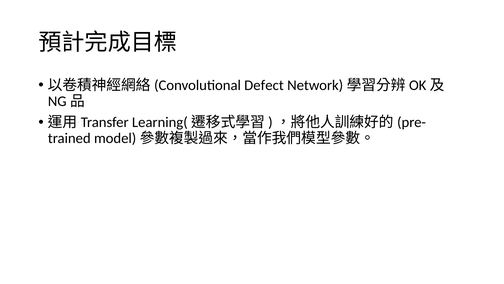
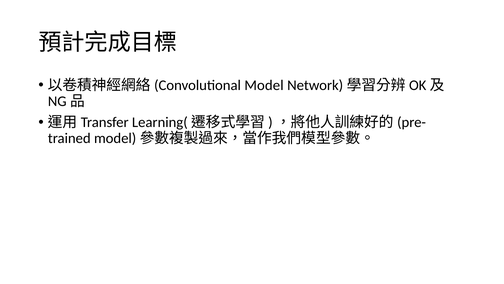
Defect: Defect -> Model
